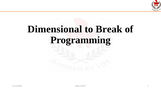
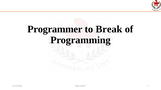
Dimensional: Dimensional -> Programmer
